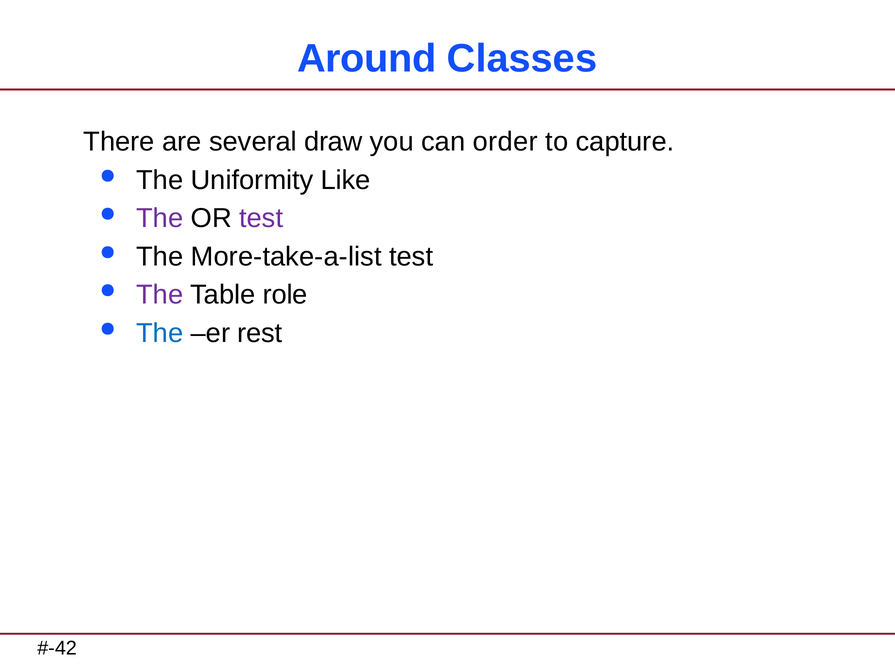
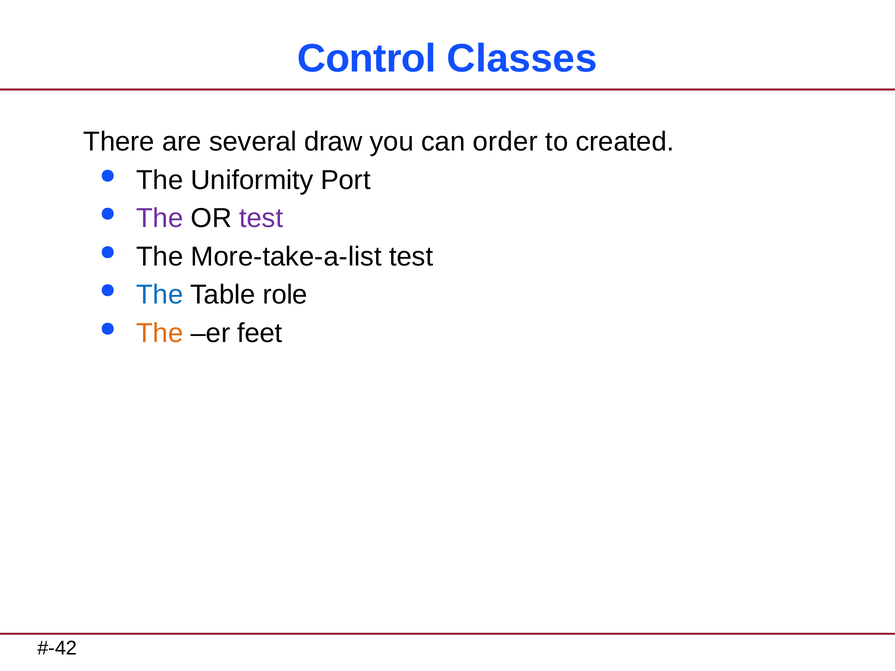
Around: Around -> Control
capture: capture -> created
Like: Like -> Port
The at (160, 295) colour: purple -> blue
The at (160, 333) colour: blue -> orange
rest: rest -> feet
